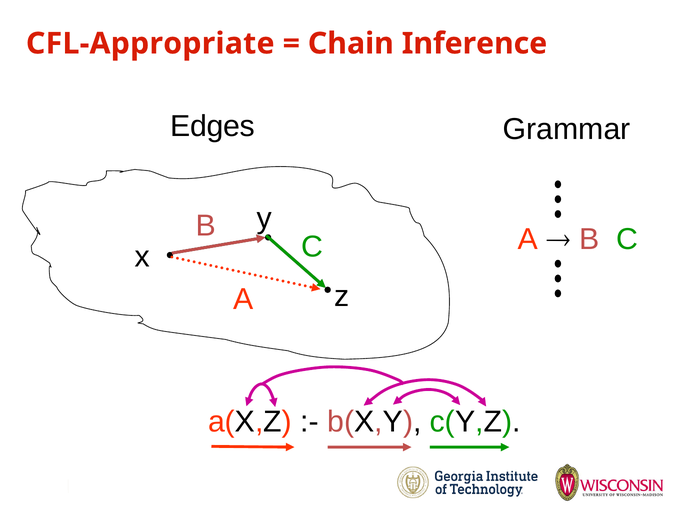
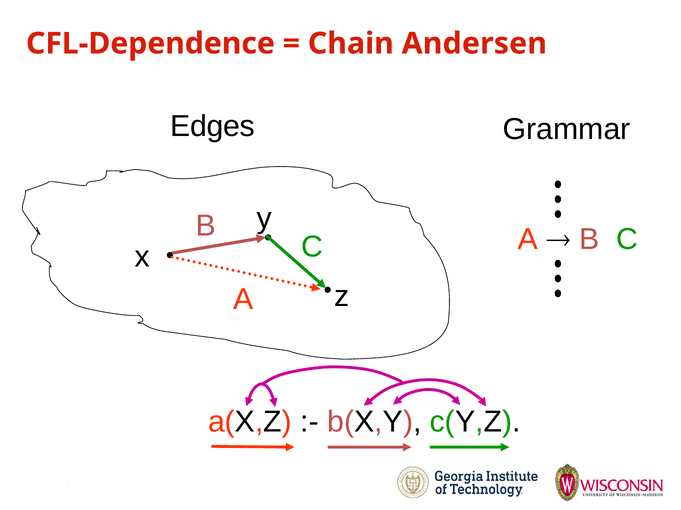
CFL-Appropriate: CFL-Appropriate -> CFL-Dependence
Inference: Inference -> Andersen
